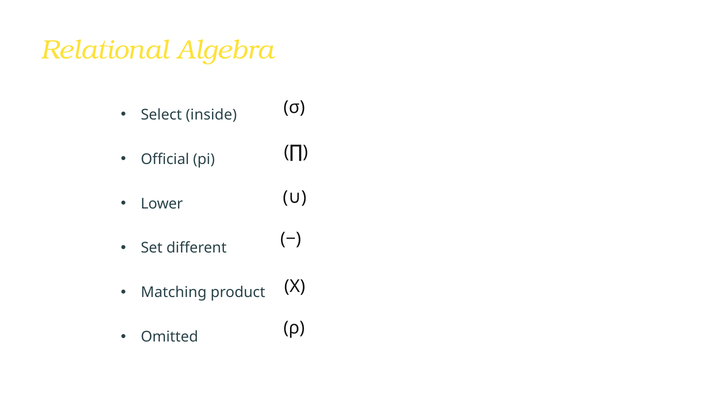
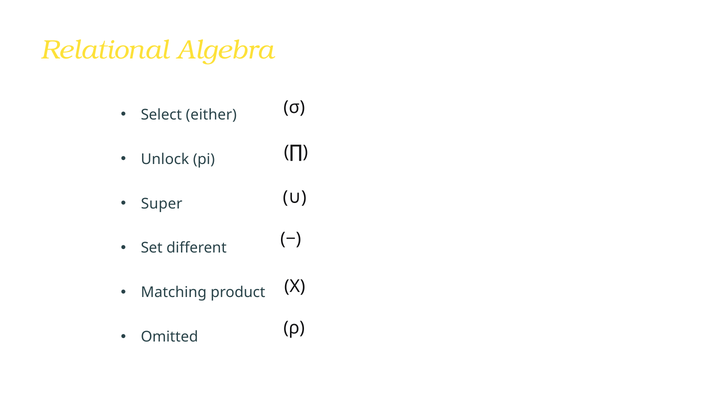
inside: inside -> either
Official: Official -> Unlock
Lower: Lower -> Super
